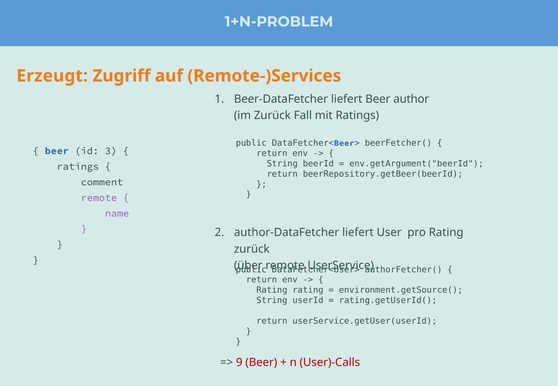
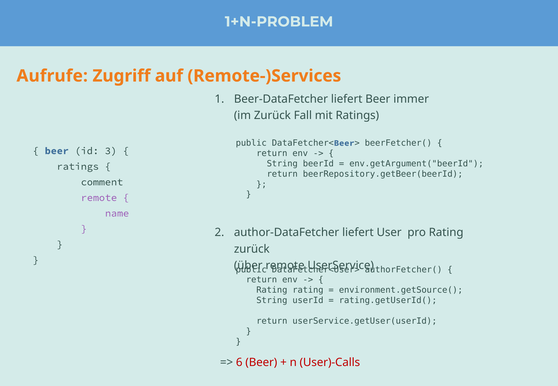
Erzeugt: Erzeugt -> Aufrufe
author: author -> immer
9: 9 -> 6
